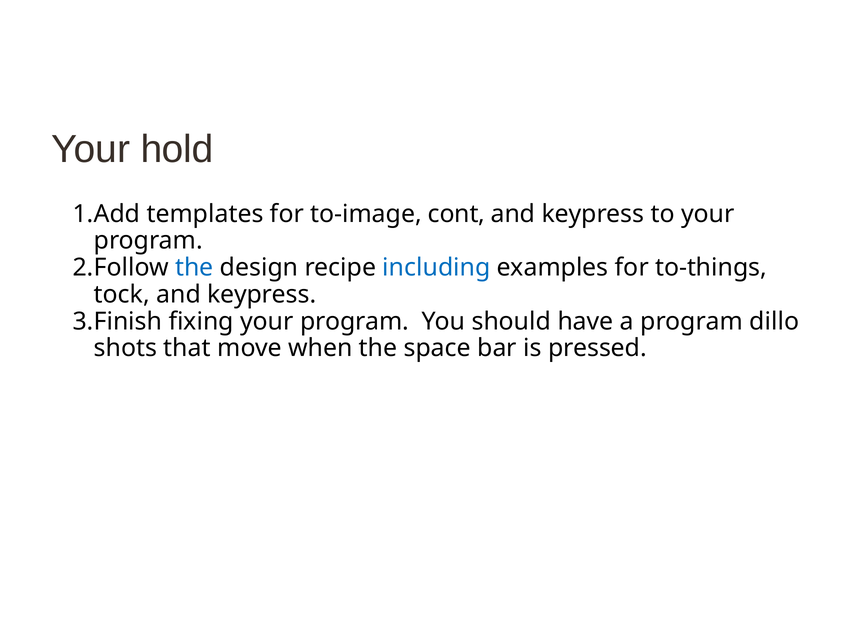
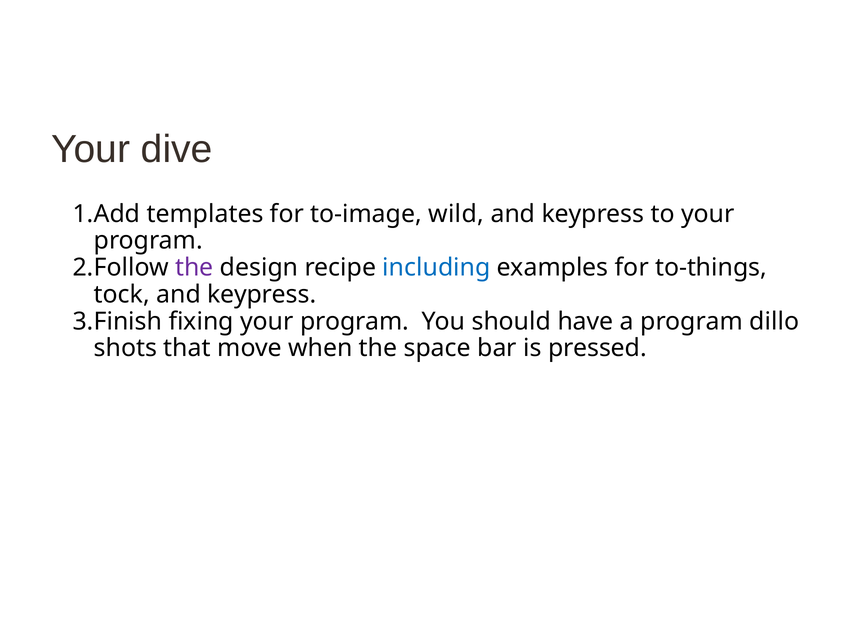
hold: hold -> dive
cont: cont -> wild
the at (194, 267) colour: blue -> purple
